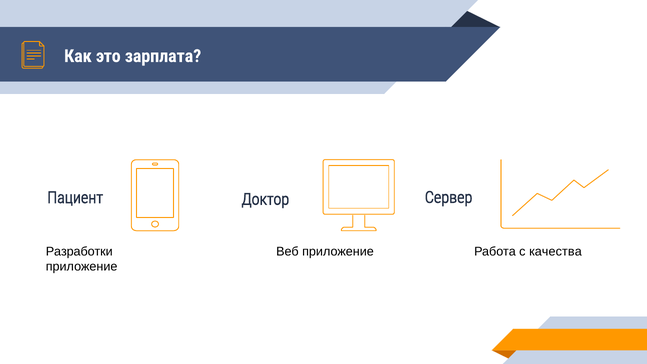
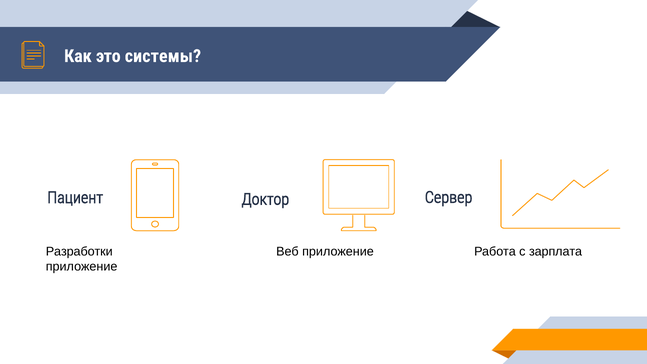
зарплата: зарплата -> системы
качества: качества -> зарплата
